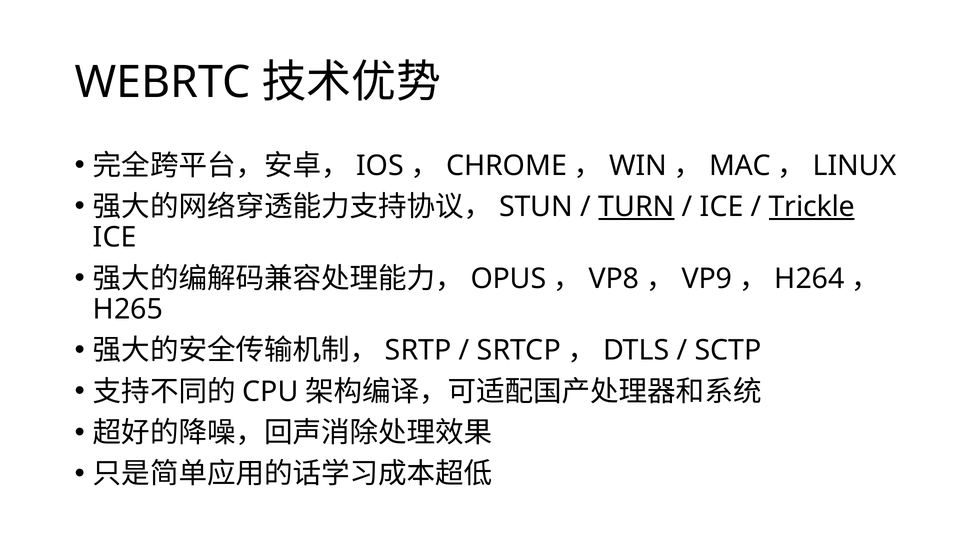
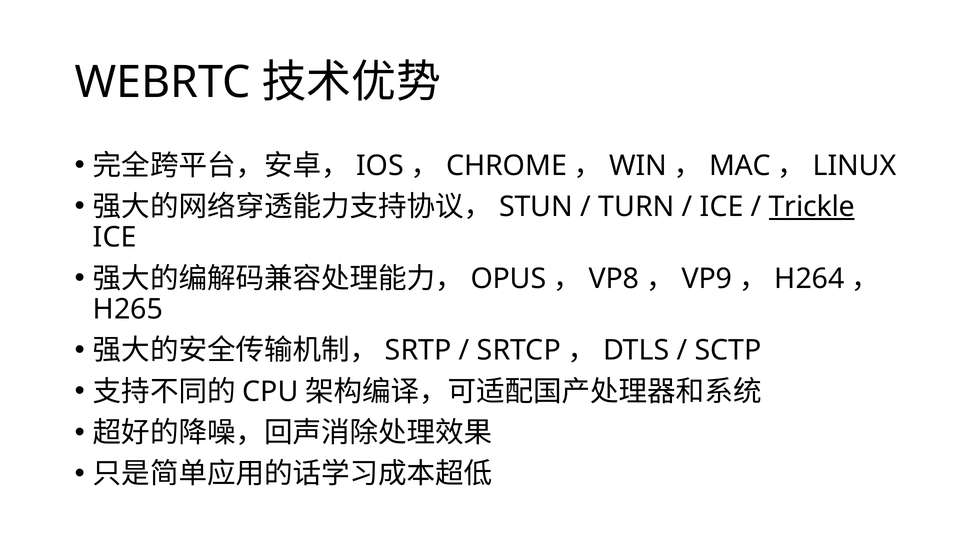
TURN underline: present -> none
